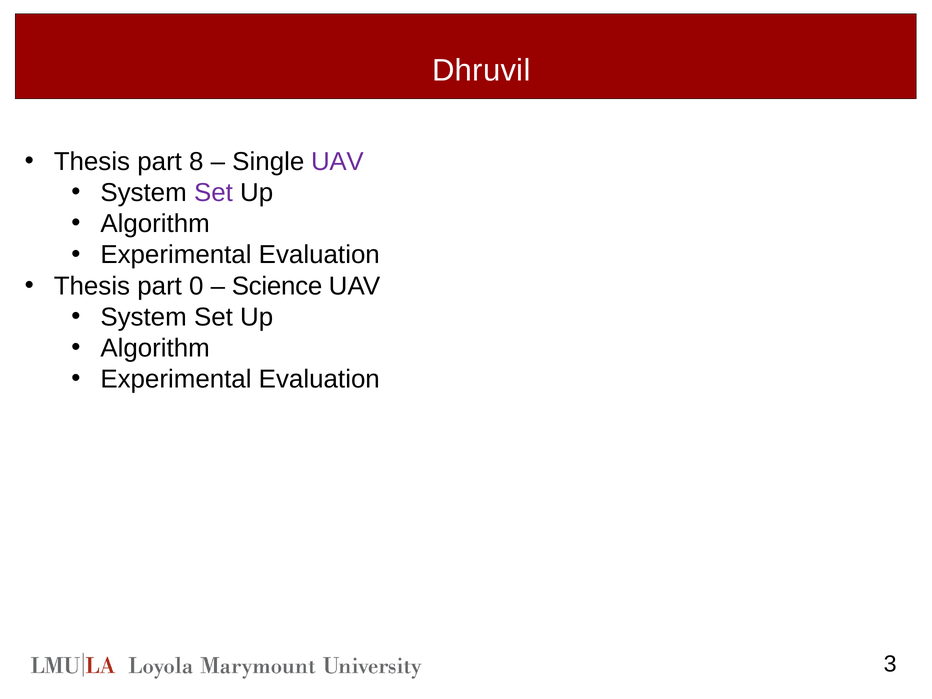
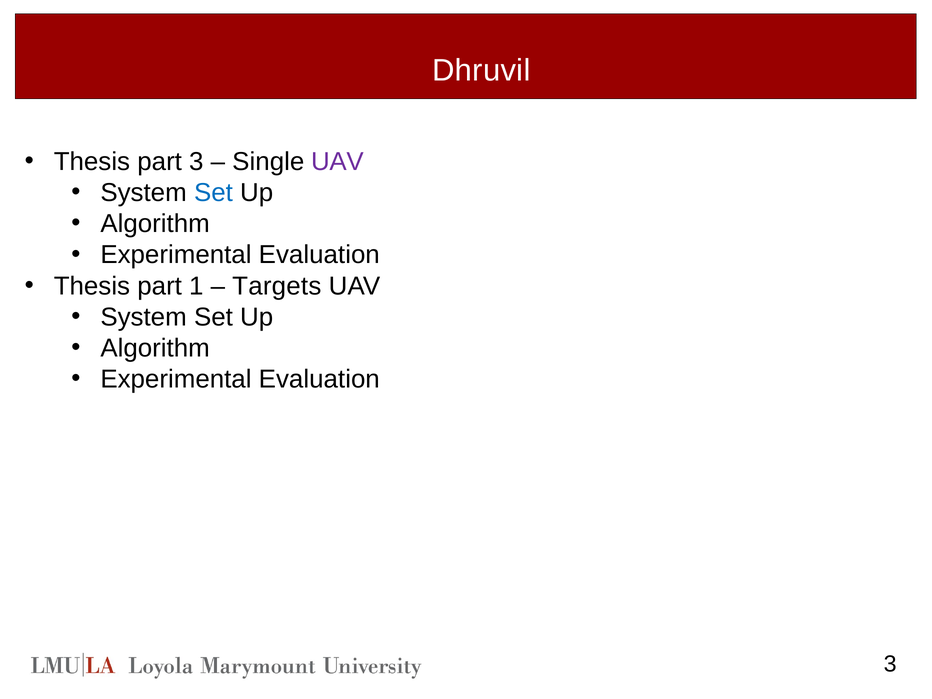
part 8: 8 -> 3
Set at (213, 193) colour: purple -> blue
0: 0 -> 1
Science: Science -> Targets
